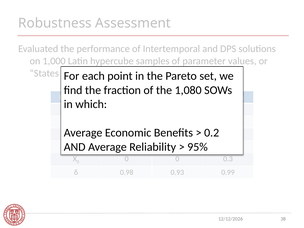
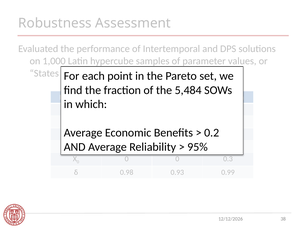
1,080: 1,080 -> 5,484
